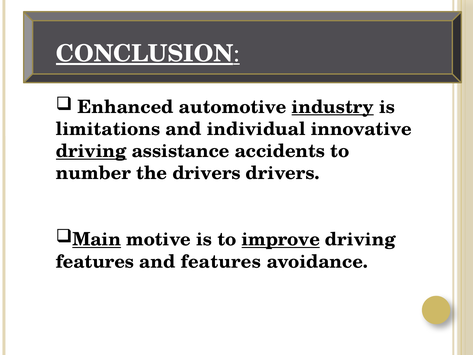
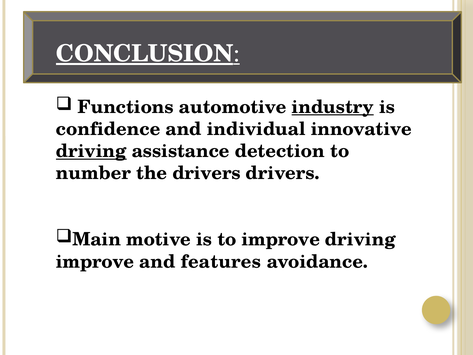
Enhanced: Enhanced -> Functions
limitations: limitations -> confidence
accidents: accidents -> detection
Main underline: present -> none
improve at (281, 239) underline: present -> none
features at (95, 261): features -> improve
